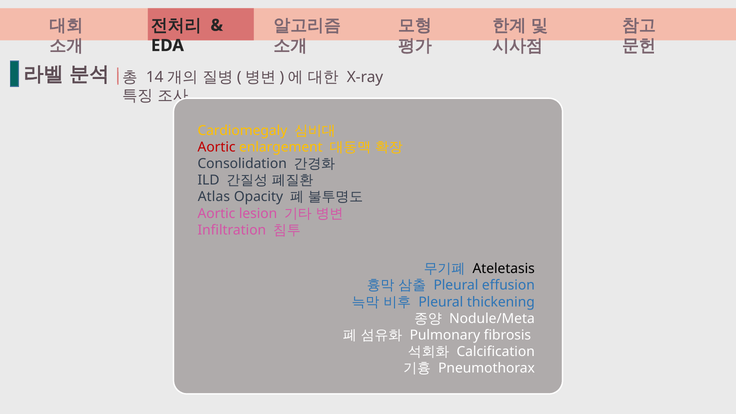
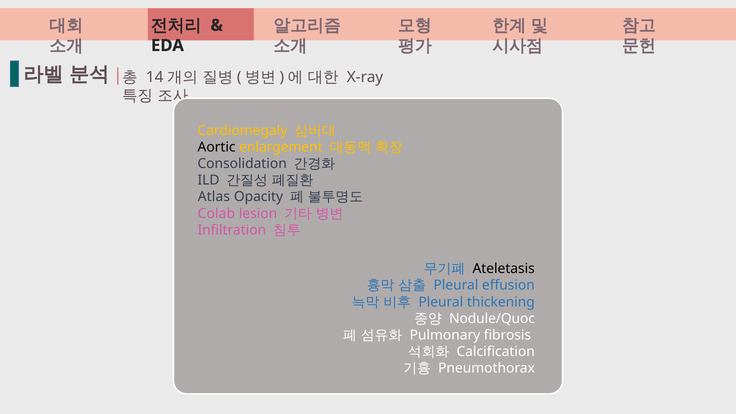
Aortic at (217, 147) colour: red -> black
Aortic at (216, 213): Aortic -> Colab
Nodule/Meta: Nodule/Meta -> Nodule/Quoc
